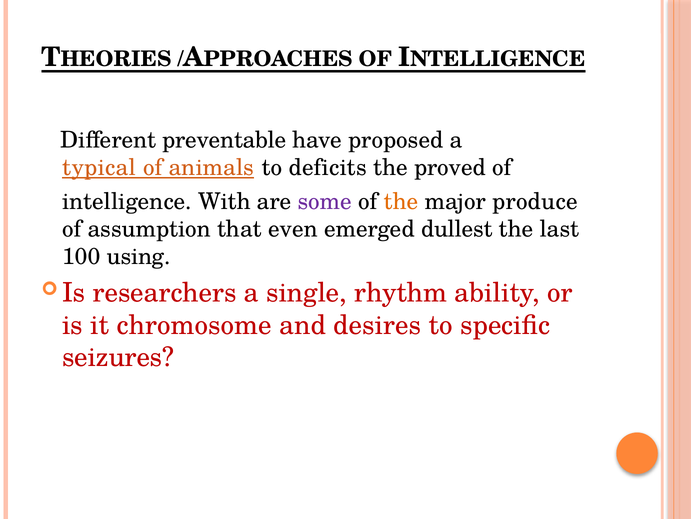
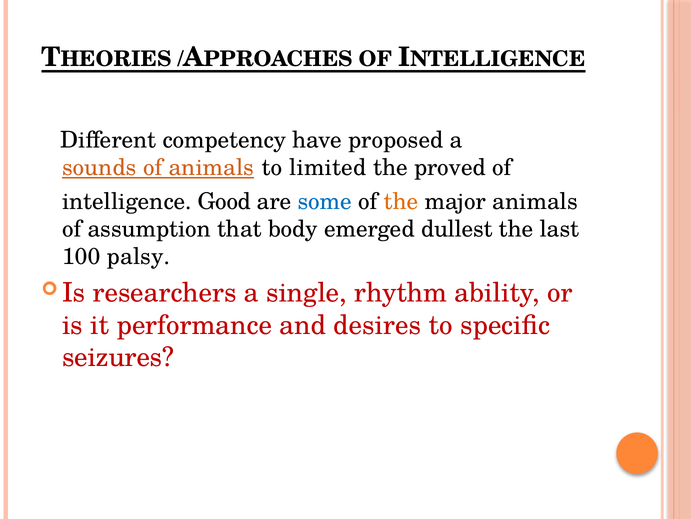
preventable: preventable -> competency
typical: typical -> sounds
deficits: deficits -> limited
With: With -> Good
some colour: purple -> blue
major produce: produce -> animals
even: even -> body
using: using -> palsy
chromosome: chromosome -> performance
